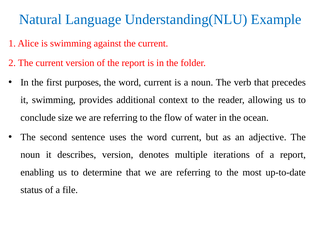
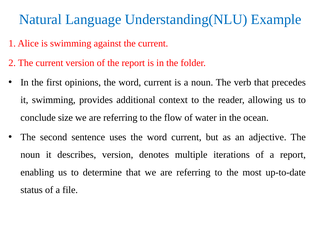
purposes: purposes -> opinions
